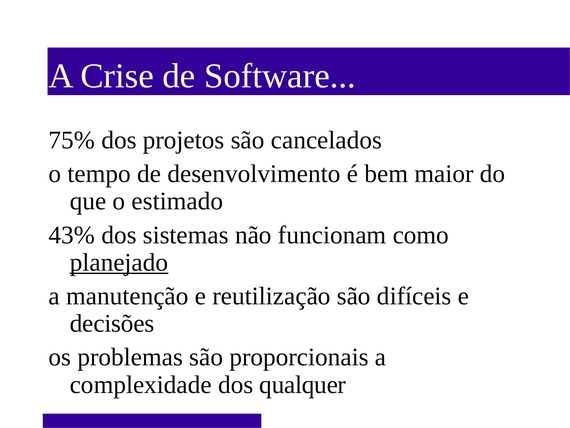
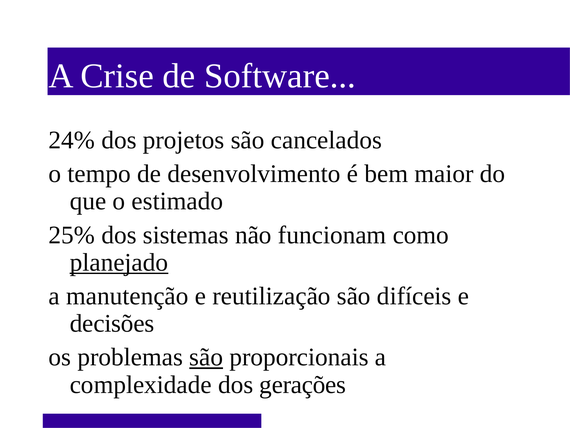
75%: 75% -> 24%
43%: 43% -> 25%
são at (206, 357) underline: none -> present
qualquer: qualquer -> gerações
